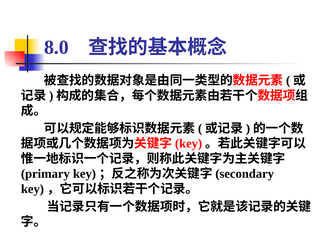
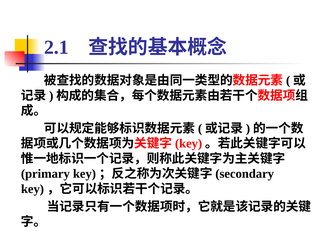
8.0: 8.0 -> 2.1
